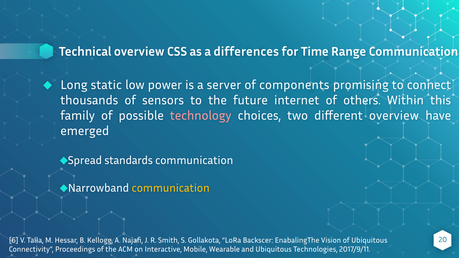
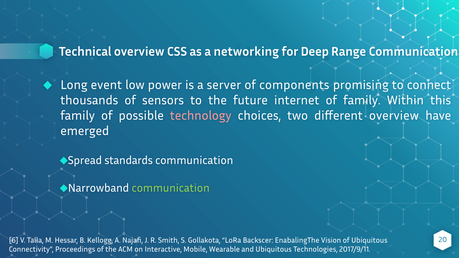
differences: differences -> networking
Time: Time -> Deep
static: static -> event
of others: others -> family
communication at (171, 188) colour: yellow -> light green
